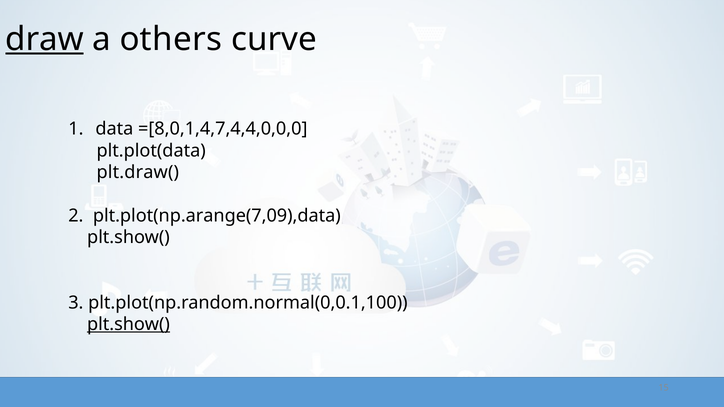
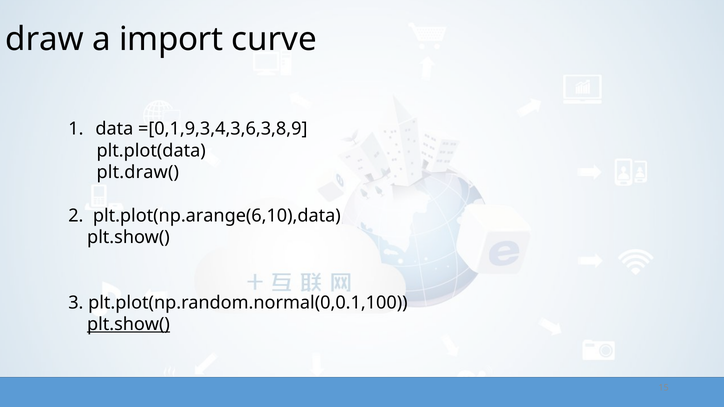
draw underline: present -> none
others: others -> import
=[8,0,1,4,7,4,4,0,0,0: =[8,0,1,4,7,4,4,0,0,0 -> =[0,1,9,3,4,3,6,3,8,9
plt.plot(np.arange(7,09),data: plt.plot(np.arange(7,09),data -> plt.plot(np.arange(6,10),data
